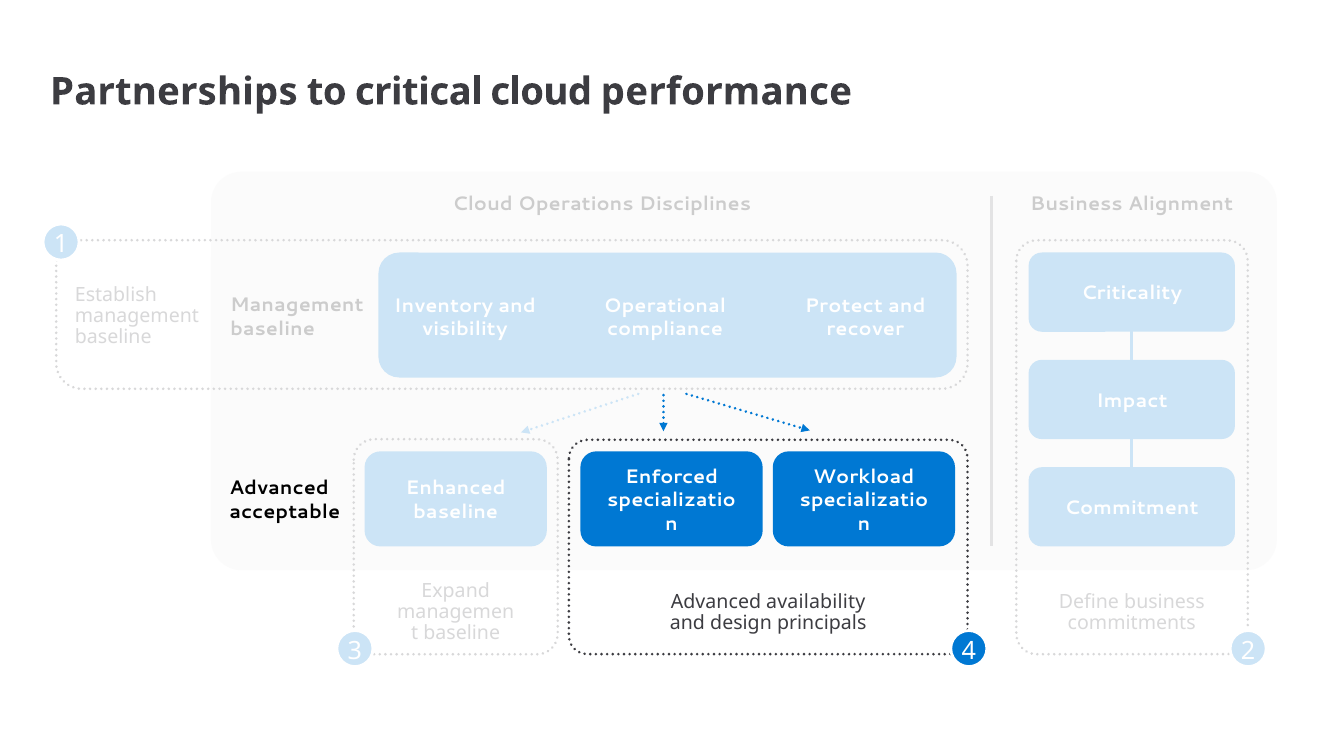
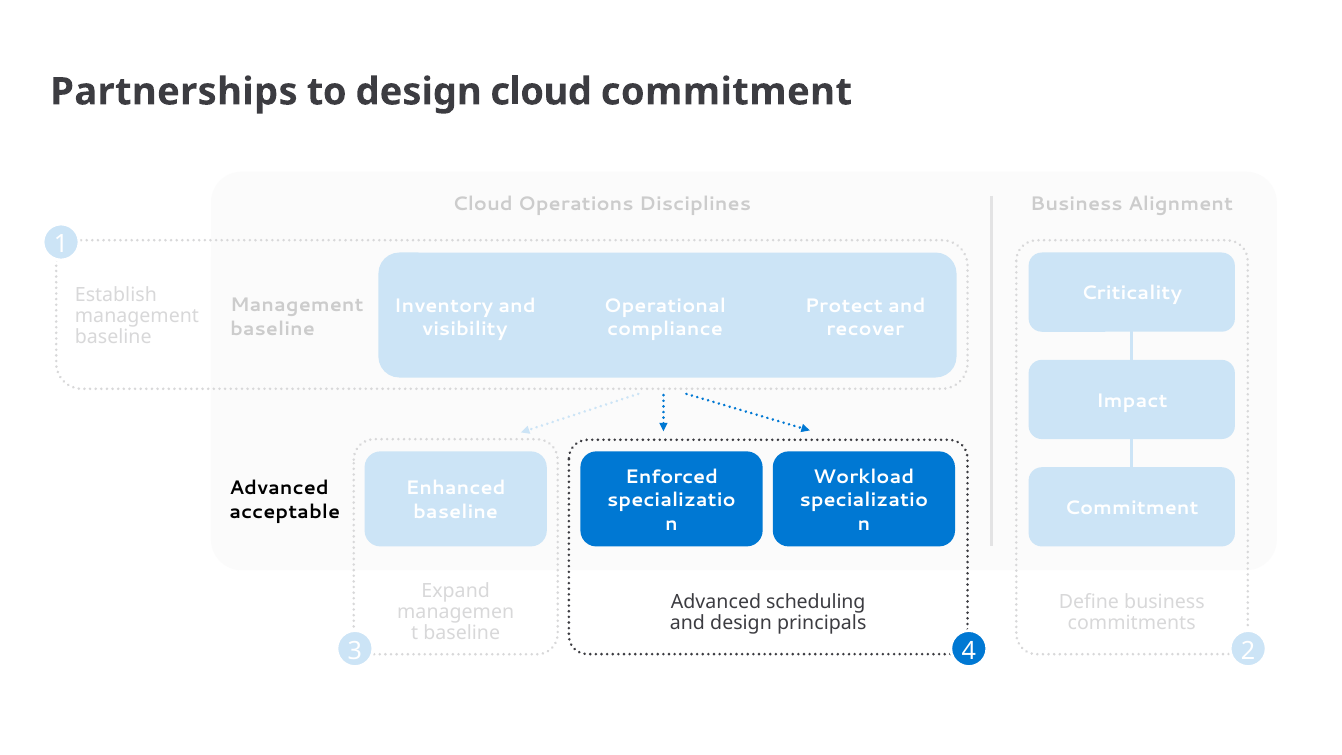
to critical: critical -> design
cloud performance: performance -> commitment
availability: availability -> scheduling
